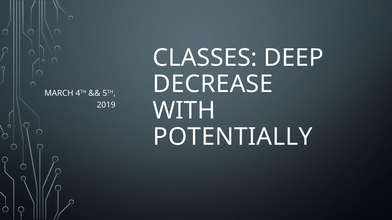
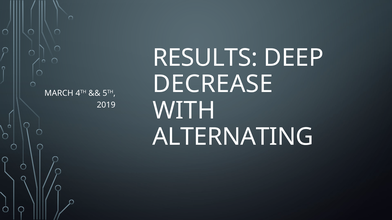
CLASSES: CLASSES -> RESULTS
POTENTIALLY: POTENTIALLY -> ALTERNATING
